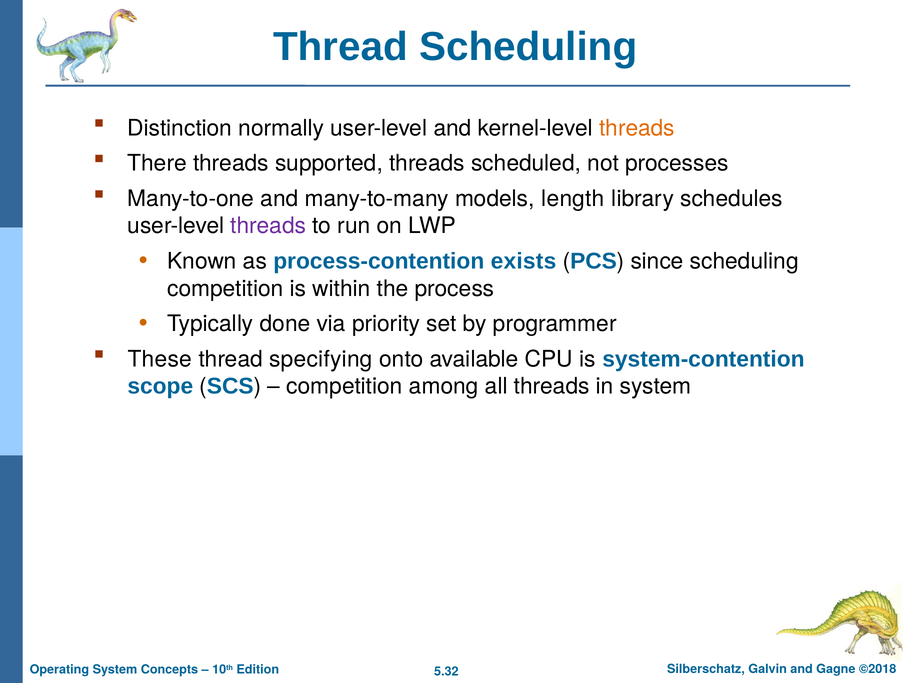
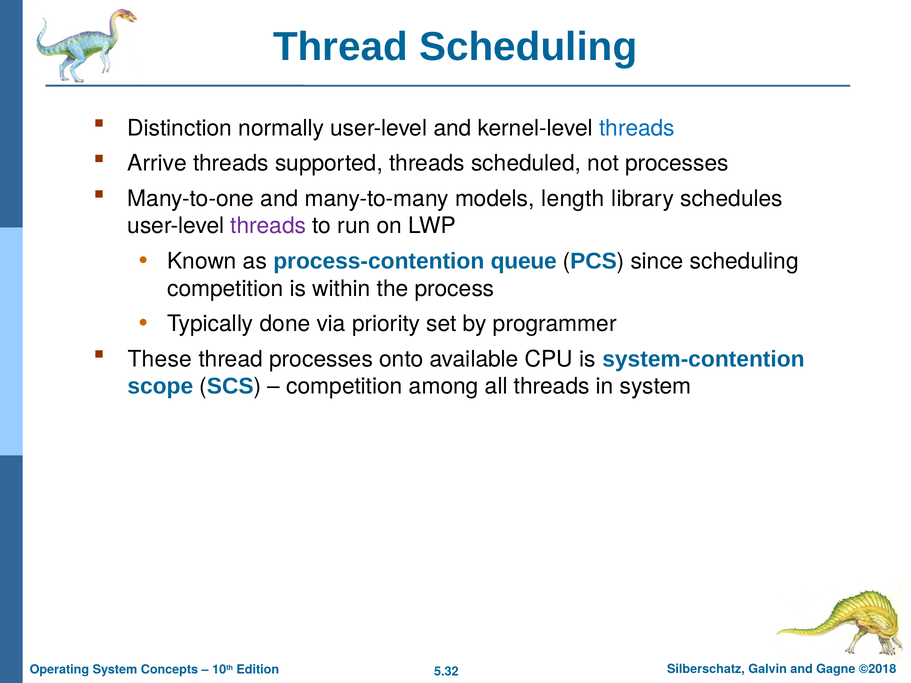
threads at (637, 128) colour: orange -> blue
There: There -> Arrive
exists: exists -> queue
thread specifying: specifying -> processes
